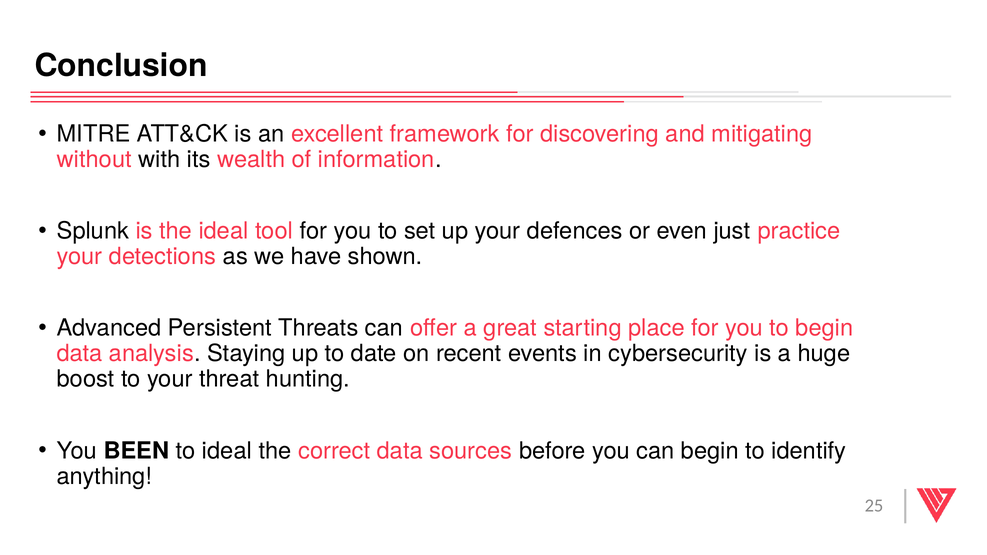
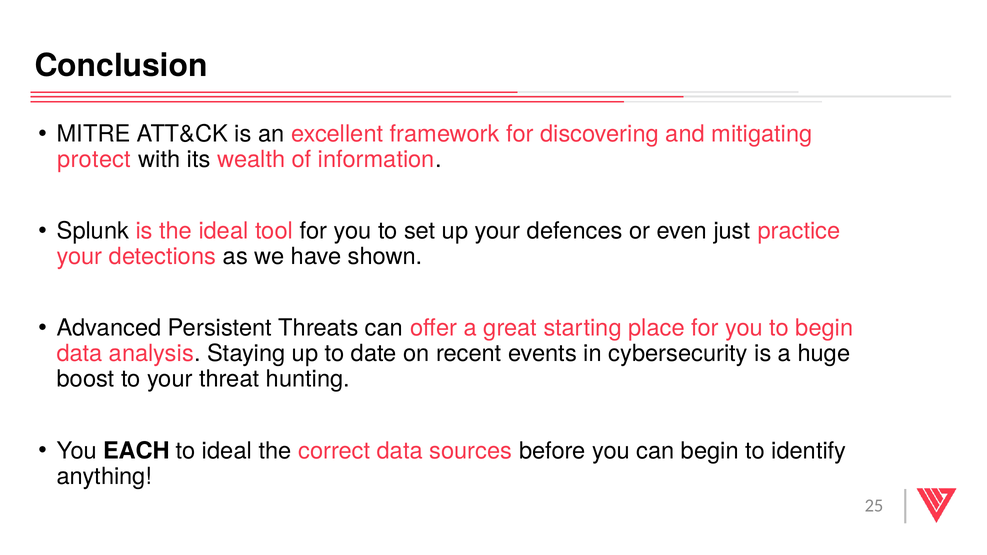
without: without -> protect
BEEN: BEEN -> EACH
